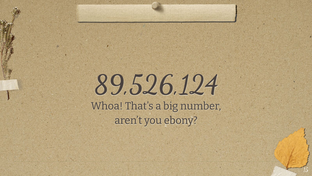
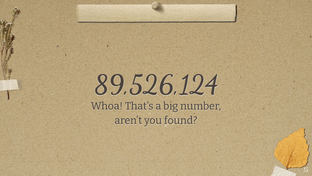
ebony: ebony -> found
